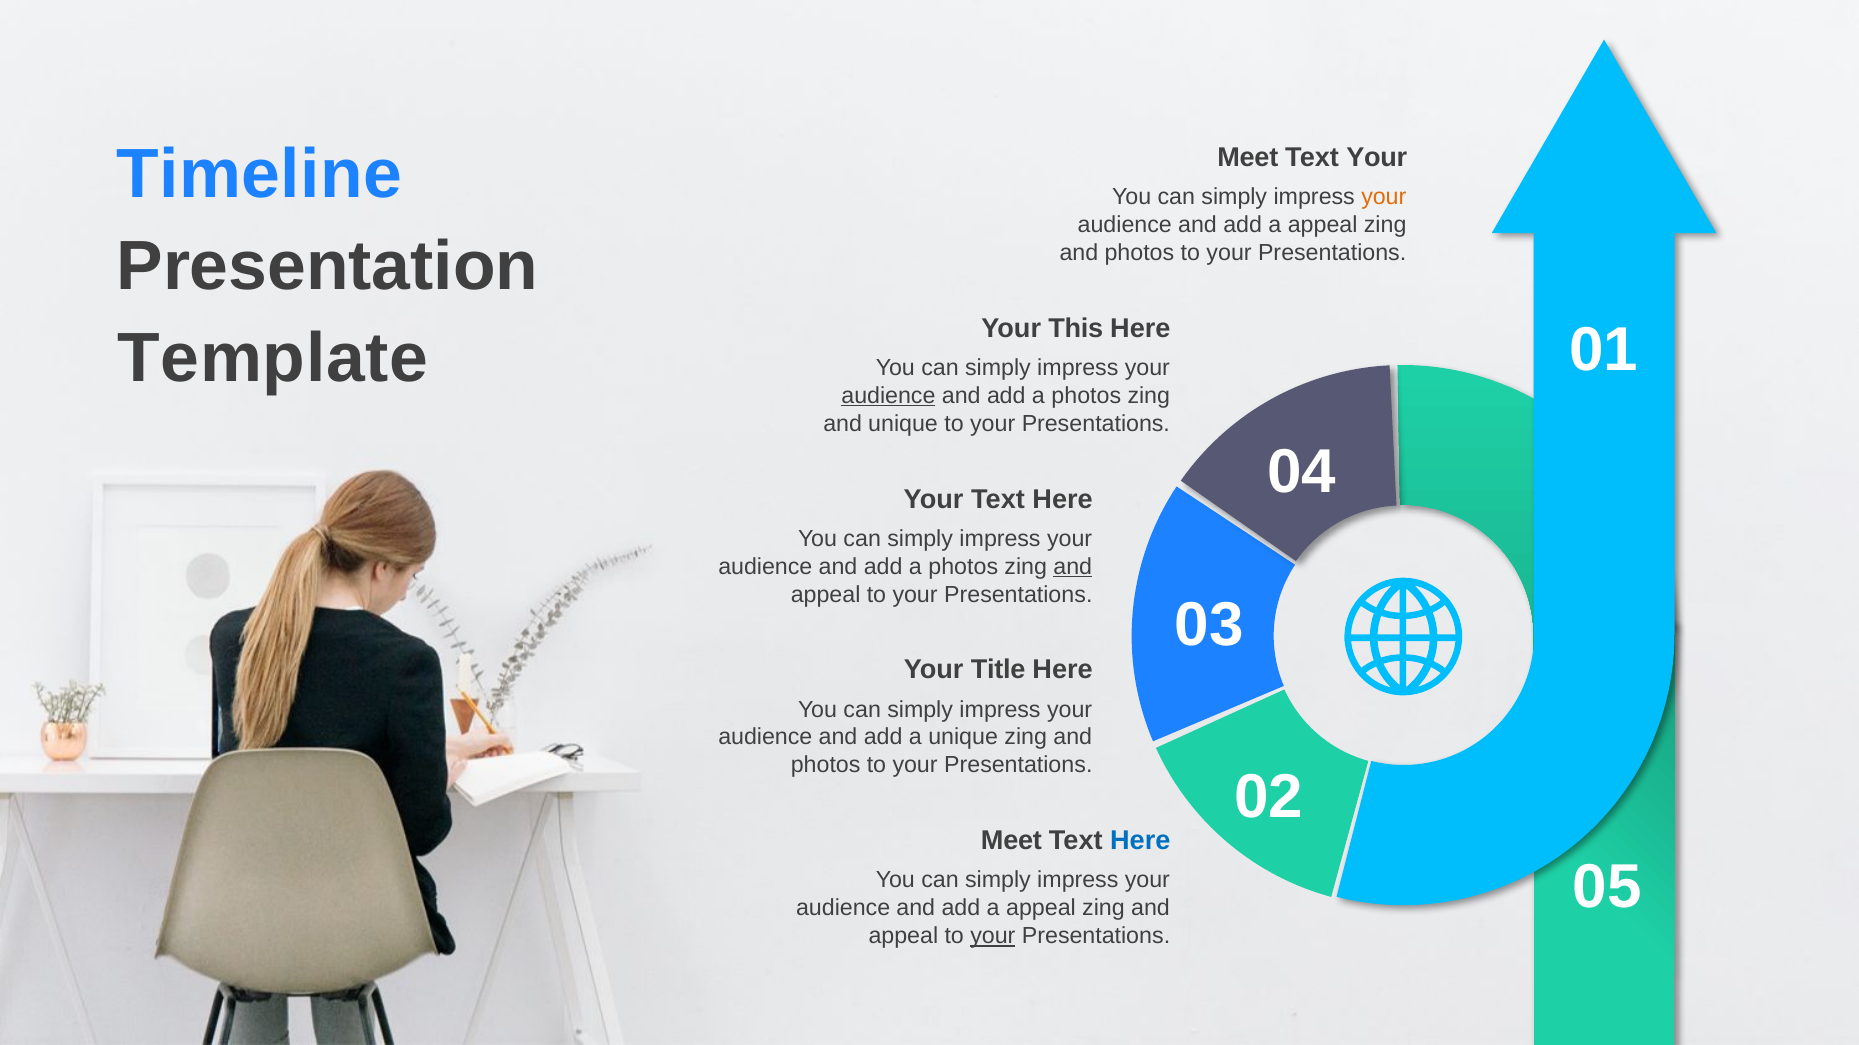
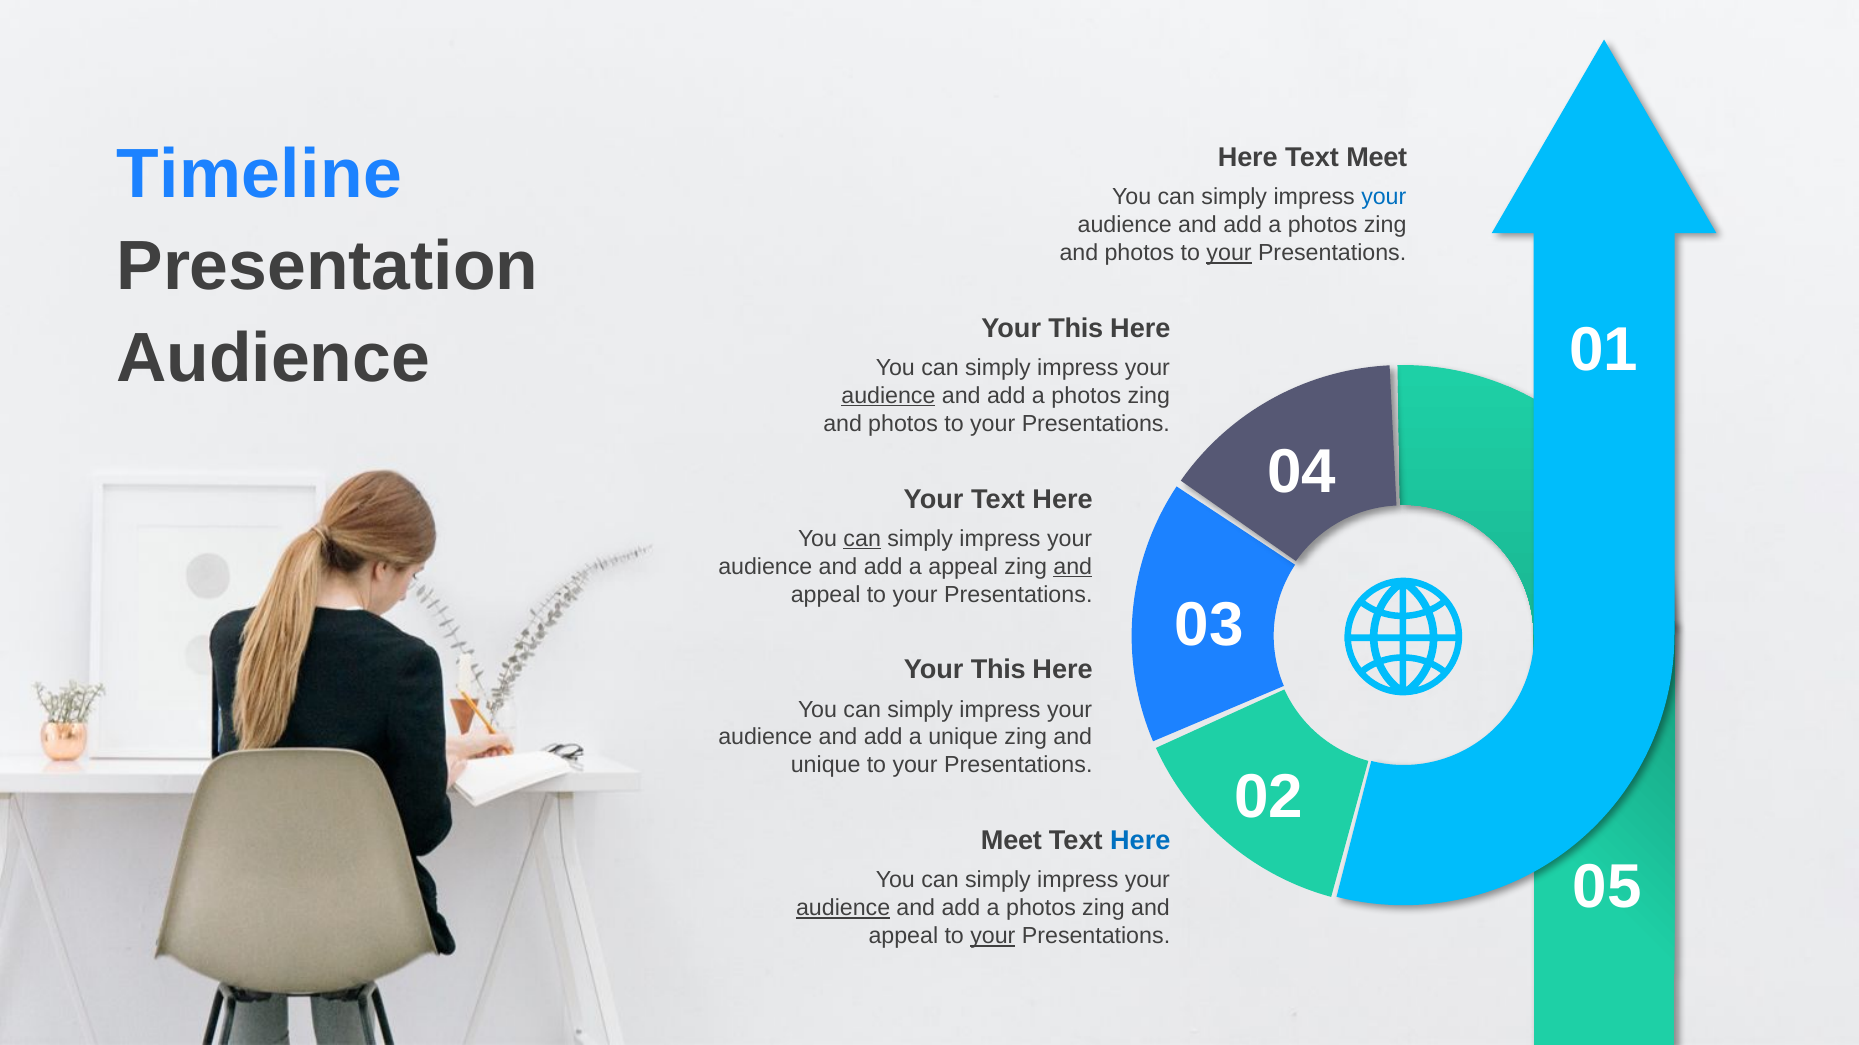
Meet at (1248, 158): Meet -> Here
Text Your: Your -> Meet
your at (1384, 197) colour: orange -> blue
appeal at (1323, 225): appeal -> photos
your at (1229, 253) underline: none -> present
Template at (273, 359): Template -> Audience
unique at (903, 424): unique -> photos
can at (862, 539) underline: none -> present
photos at (963, 567): photos -> appeal
Title at (998, 670): Title -> This
photos at (826, 766): photos -> unique
audience at (843, 909) underline: none -> present
appeal at (1041, 909): appeal -> photos
